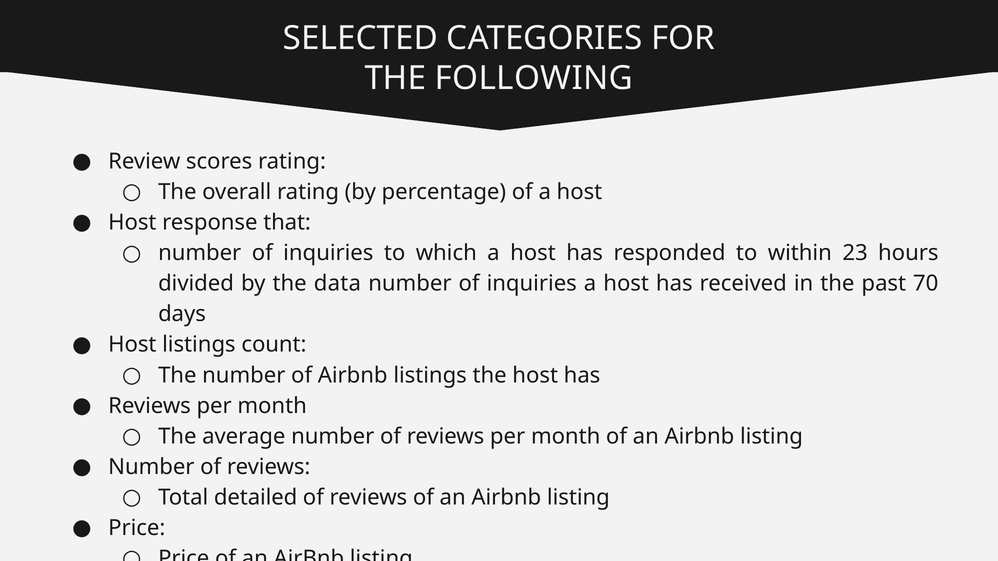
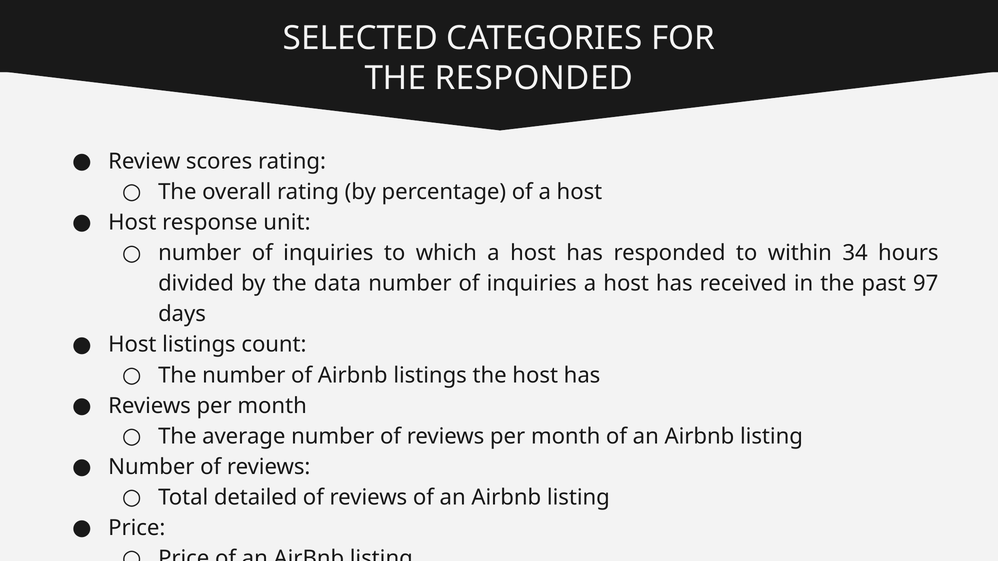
THE FOLLOWING: FOLLOWING -> RESPONDED
that: that -> unit
23: 23 -> 34
70: 70 -> 97
